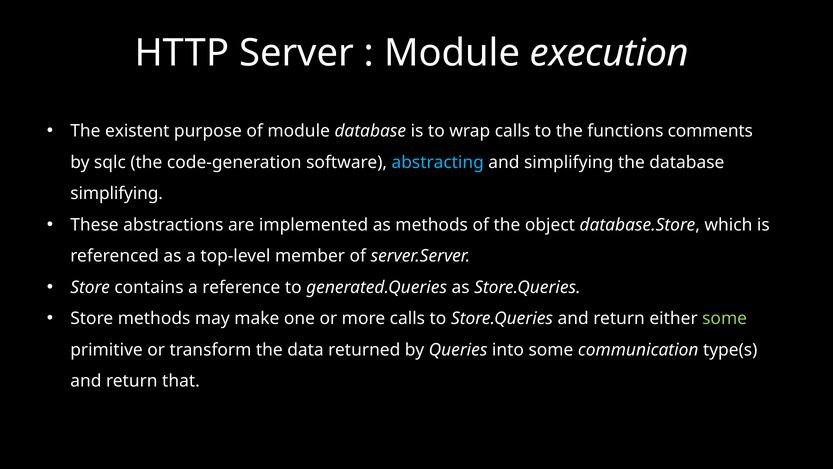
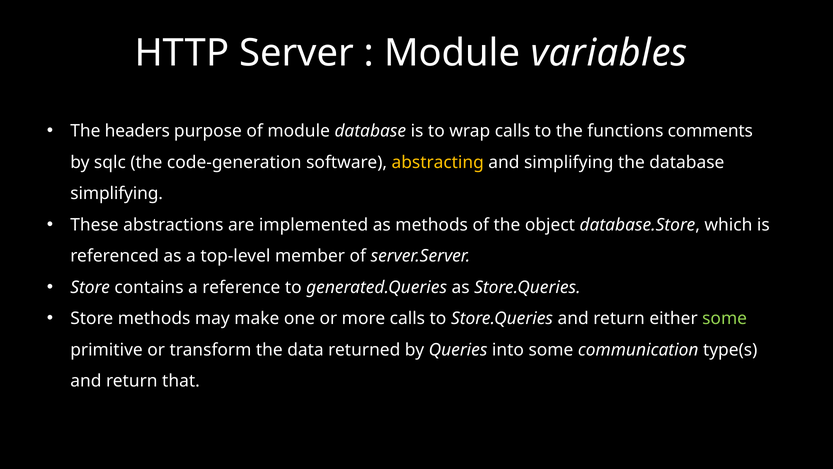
execution: execution -> variables
existent: existent -> headers
abstracting colour: light blue -> yellow
